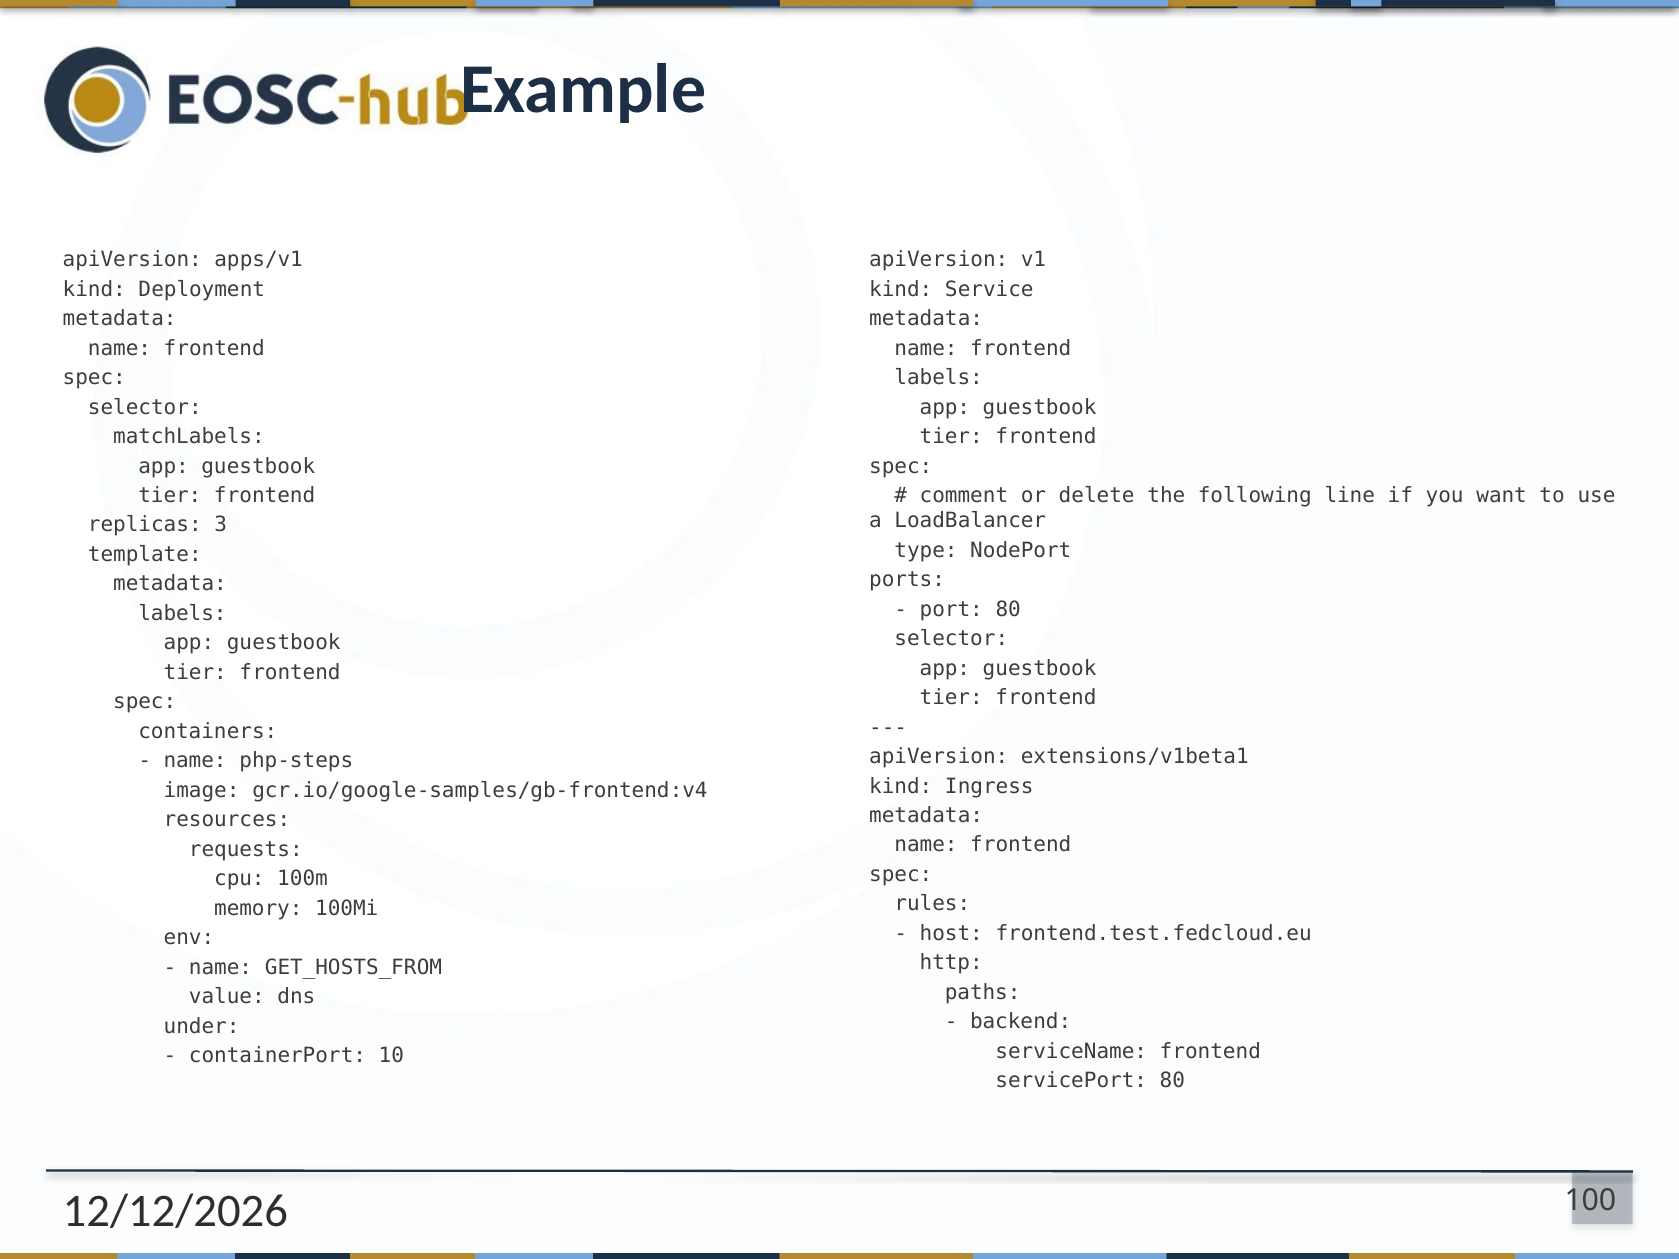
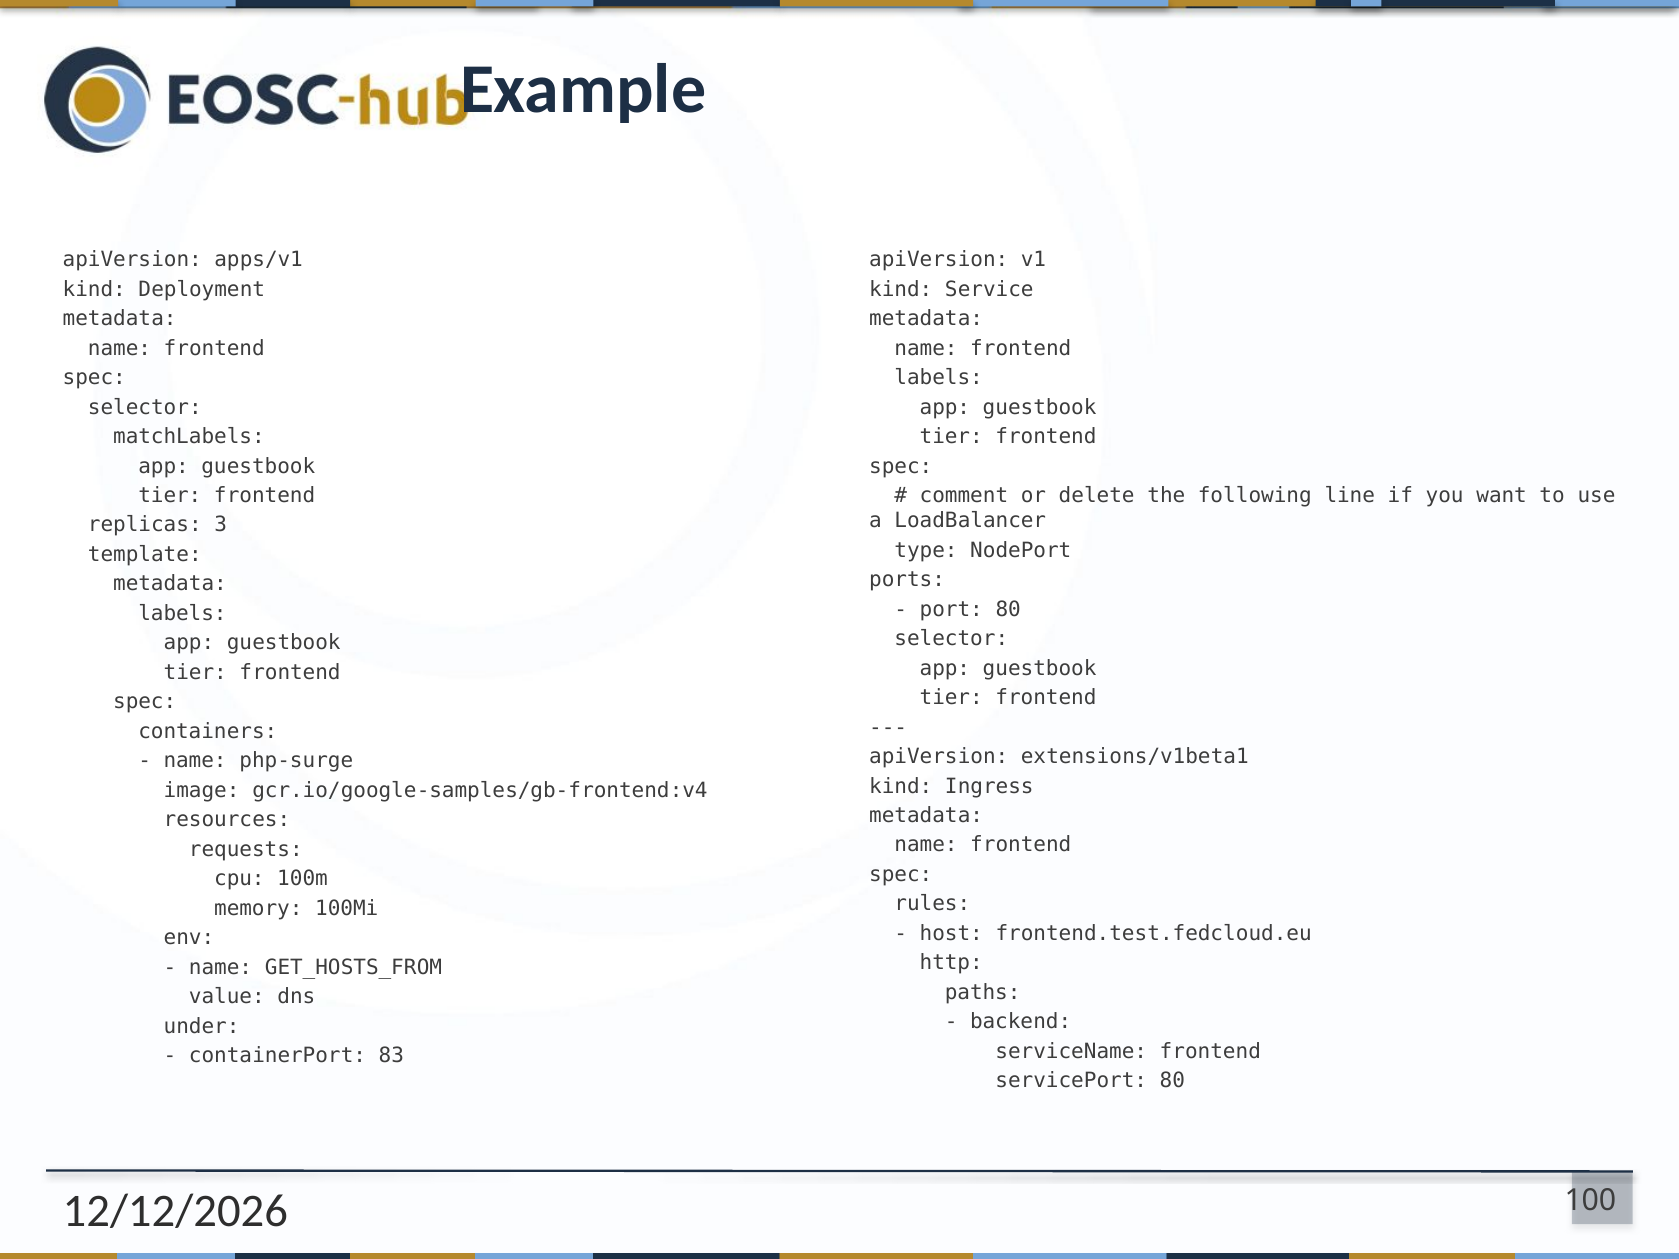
php-steps: php-steps -> php-surge
10: 10 -> 83
